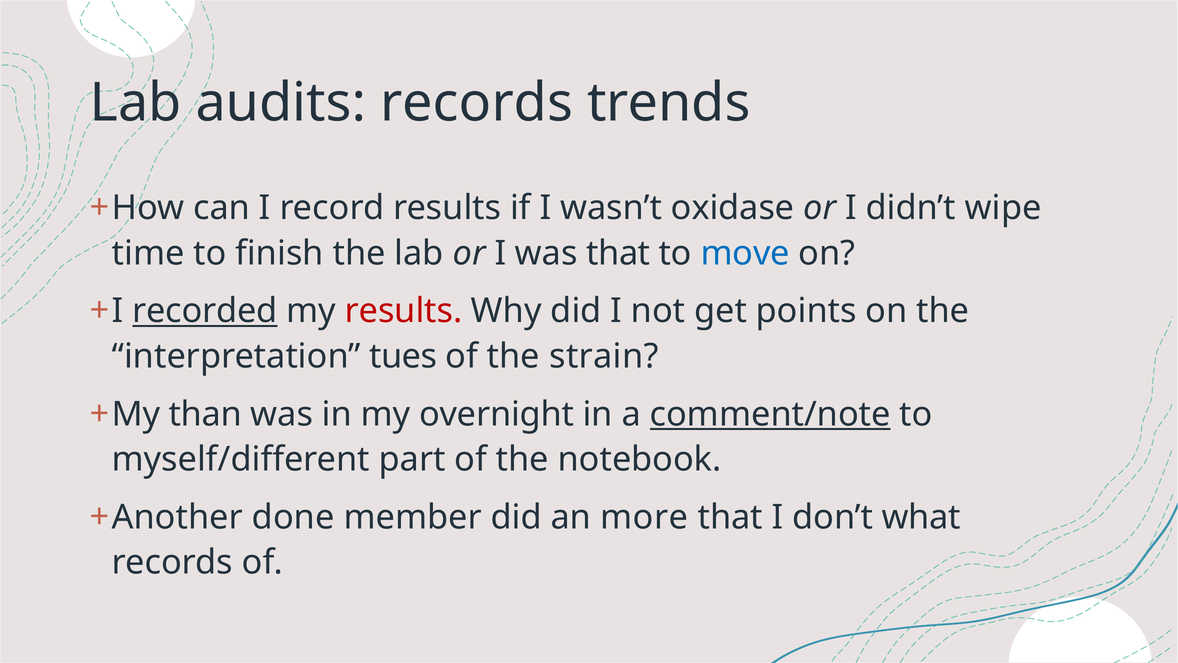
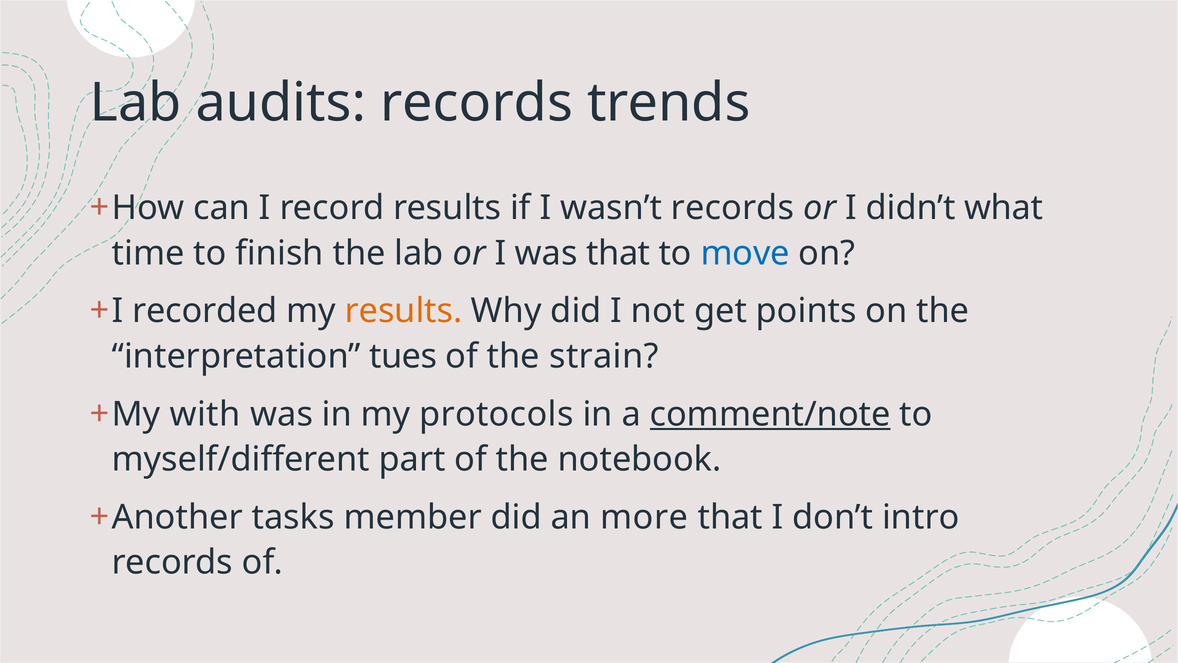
wasn’t oxidase: oxidase -> records
wipe: wipe -> what
recorded underline: present -> none
results at (403, 311) colour: red -> orange
than: than -> with
overnight: overnight -> protocols
done: done -> tasks
what: what -> intro
